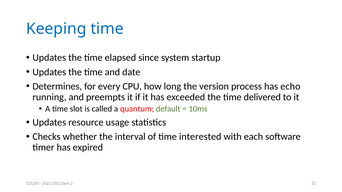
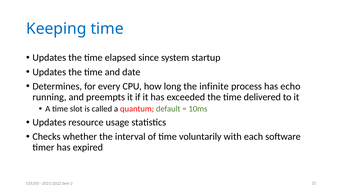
version: version -> infinite
interested: interested -> voluntarily
